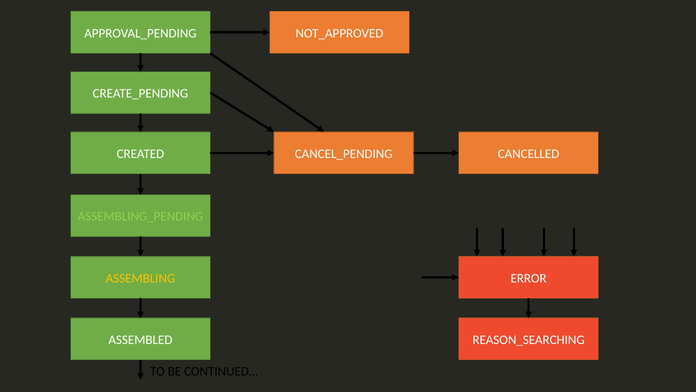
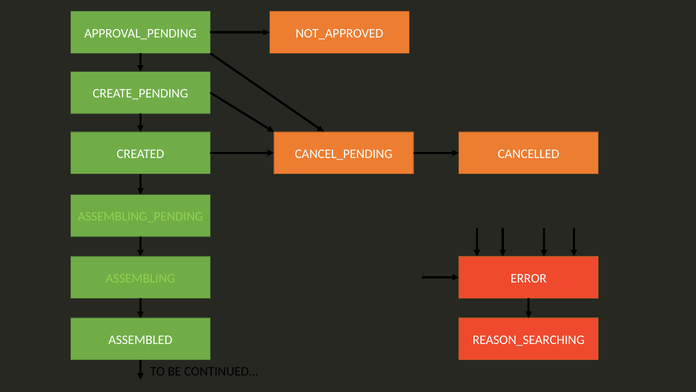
ASSEMBLING colour: yellow -> light green
